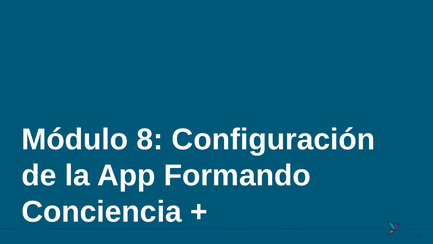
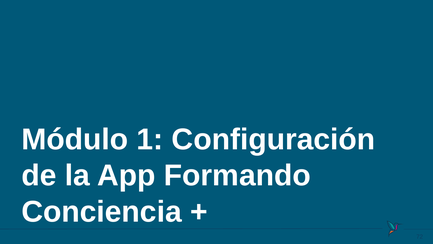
8: 8 -> 1
